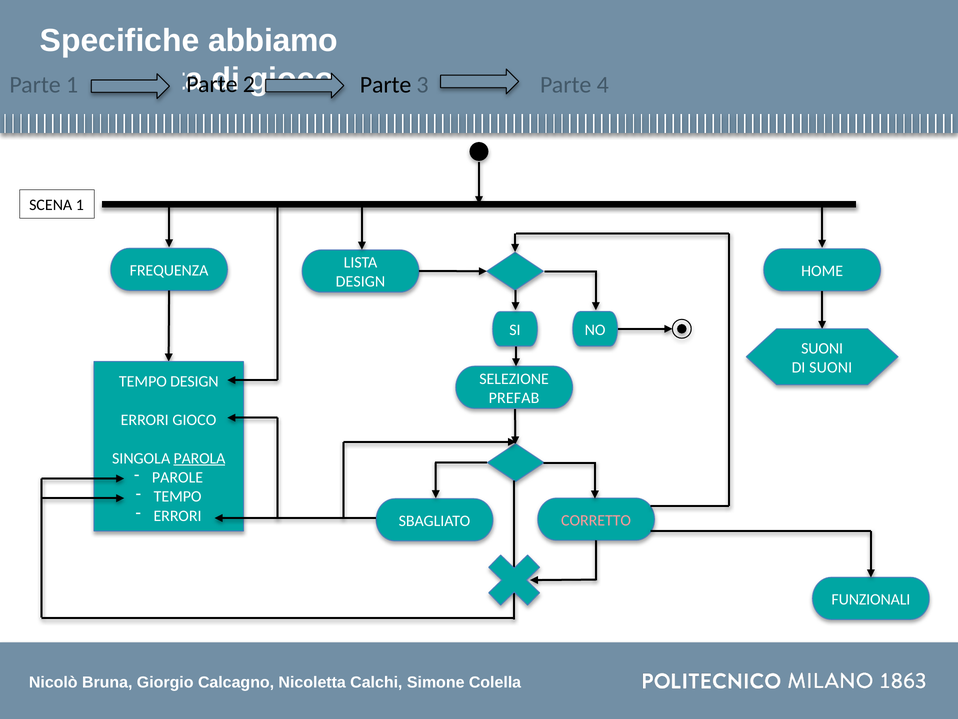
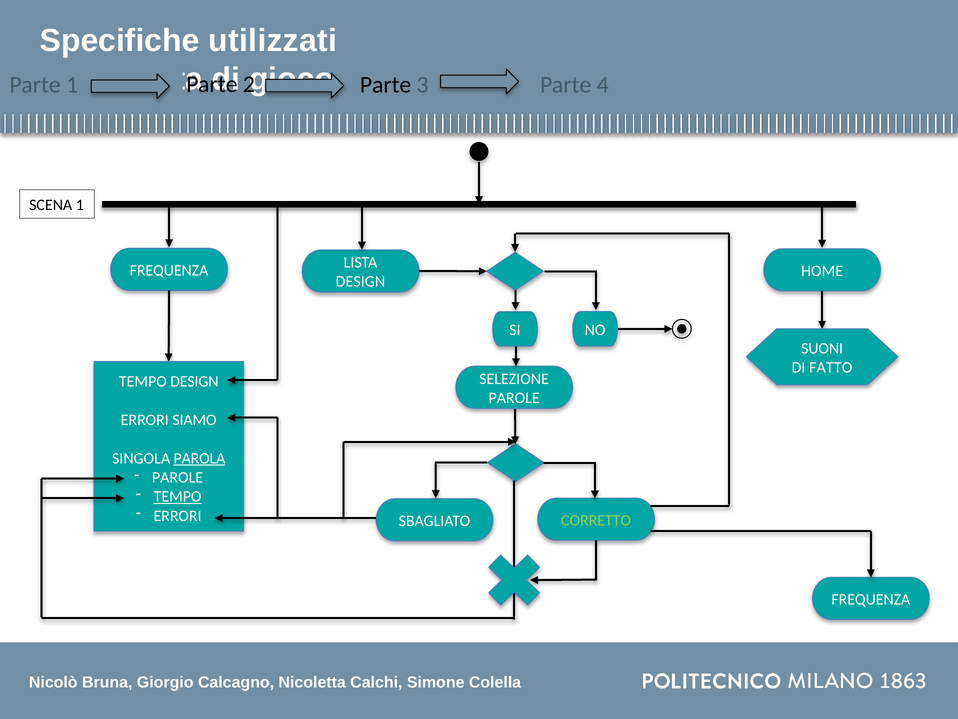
abbiamo: abbiamo -> utilizzati
DI SUONI: SUONI -> FATTO
PREFAB at (514, 398): PREFAB -> PAROLE
ERRORI GIOCO: GIOCO -> SIAMO
TEMPO at (178, 496) underline: none -> present
CORRETTO colour: pink -> light green
FUNZIONALI at (871, 599): FUNZIONALI -> FREQUENZA
